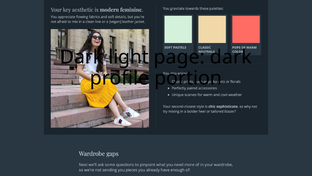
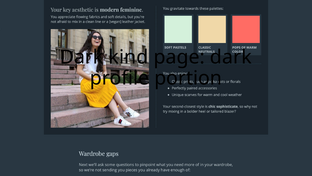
light: light -> kind
